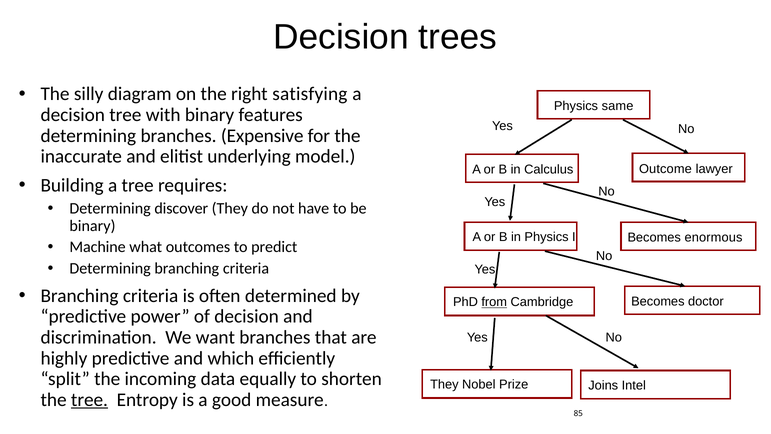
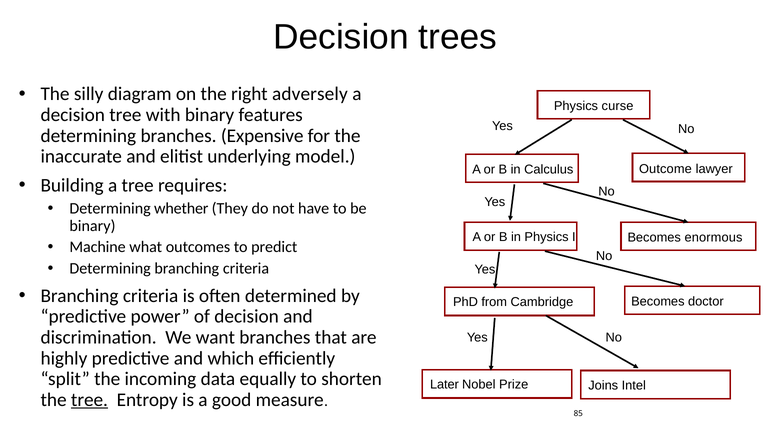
satisfying: satisfying -> adversely
same: same -> curse
discover: discover -> whether
from underline: present -> none
They at (444, 384): They -> Later
